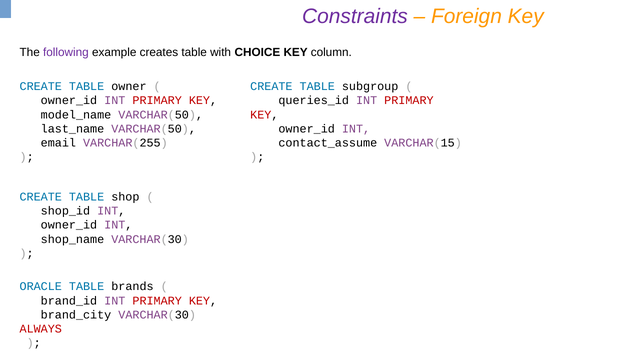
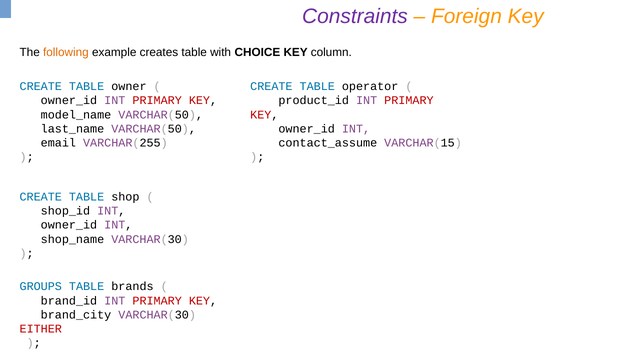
following colour: purple -> orange
subgroup: subgroup -> operator
queries_id: queries_id -> product_id
ORACLE: ORACLE -> GROUPS
ALWAYS: ALWAYS -> EITHER
